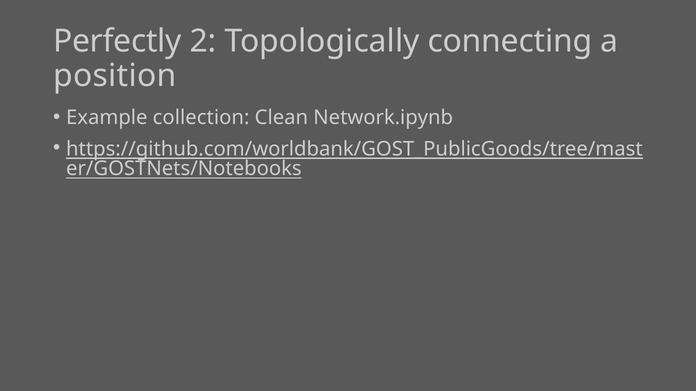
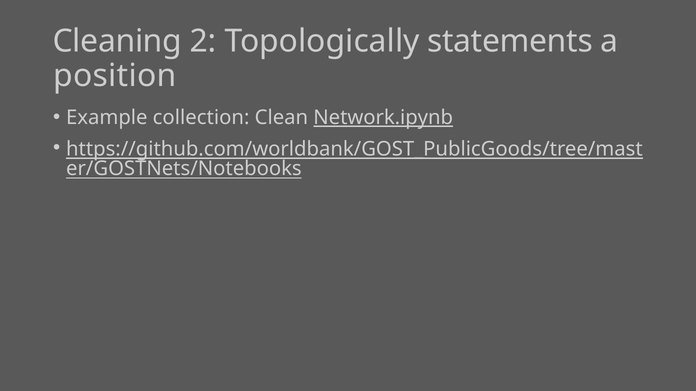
Perfectly: Perfectly -> Cleaning
connecting: connecting -> statements
Network.ipynb underline: none -> present
